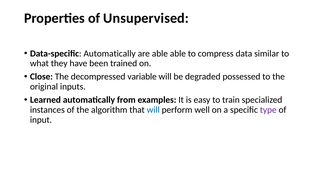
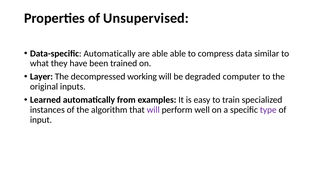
Close: Close -> Layer
variable: variable -> working
possessed: possessed -> computer
will at (153, 110) colour: blue -> purple
